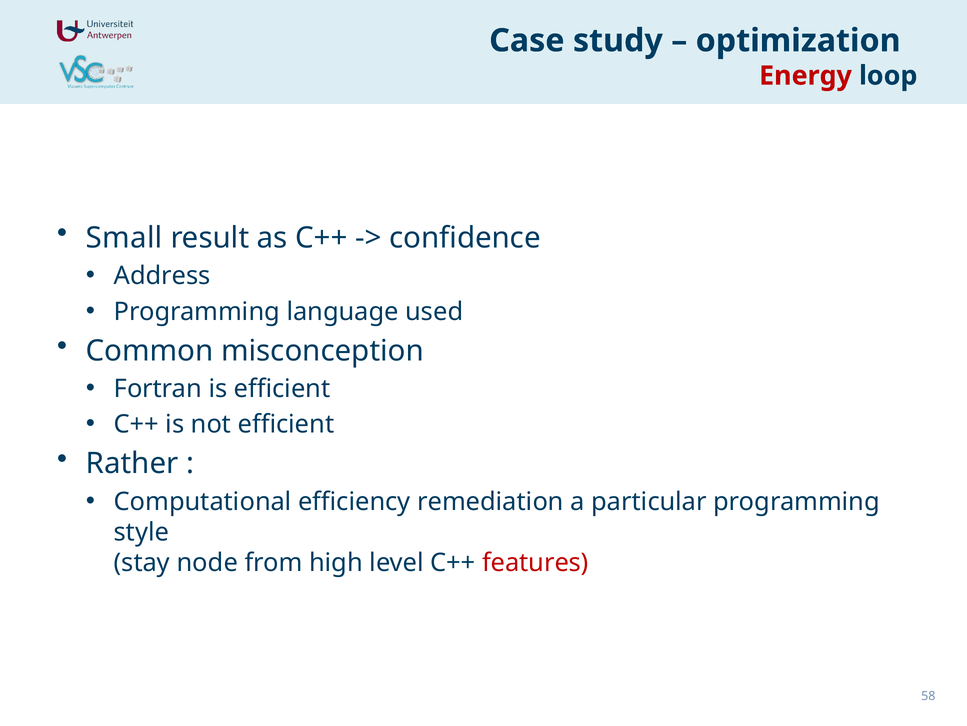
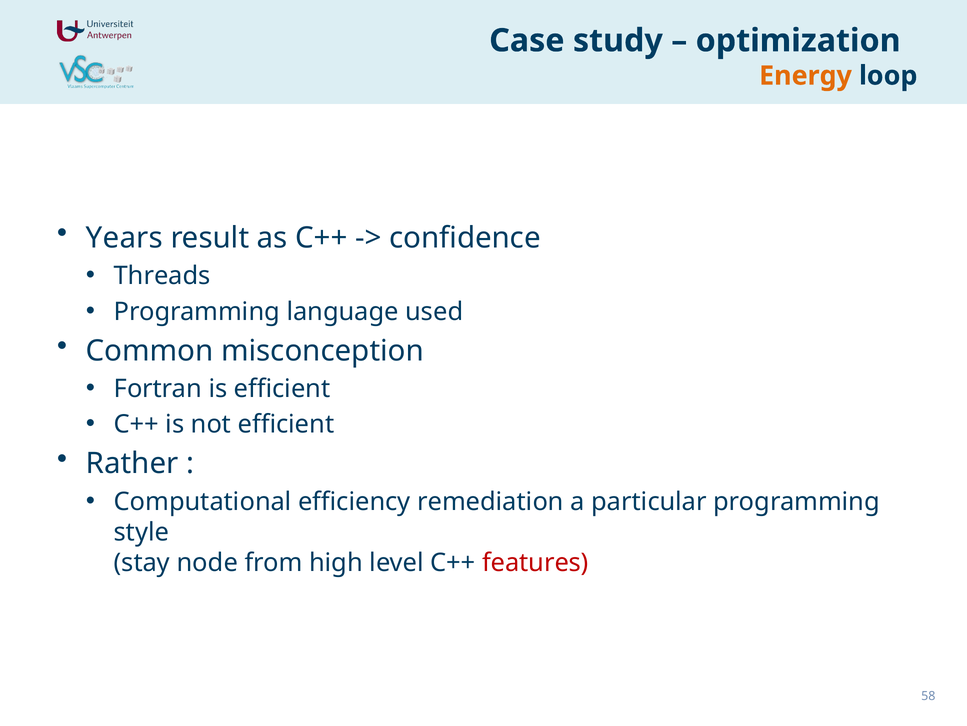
Energy colour: red -> orange
Small: Small -> Years
Address: Address -> Threads
